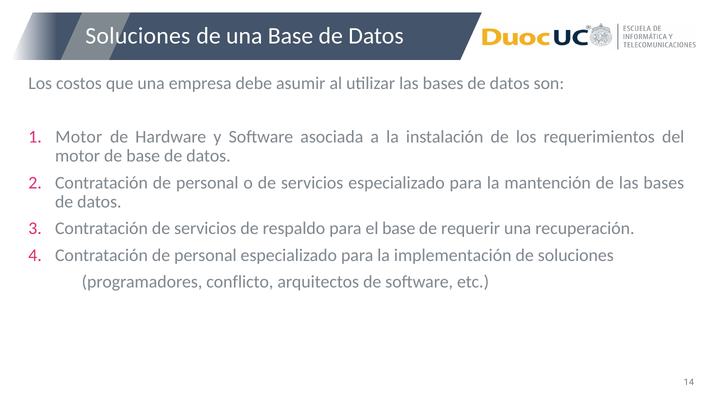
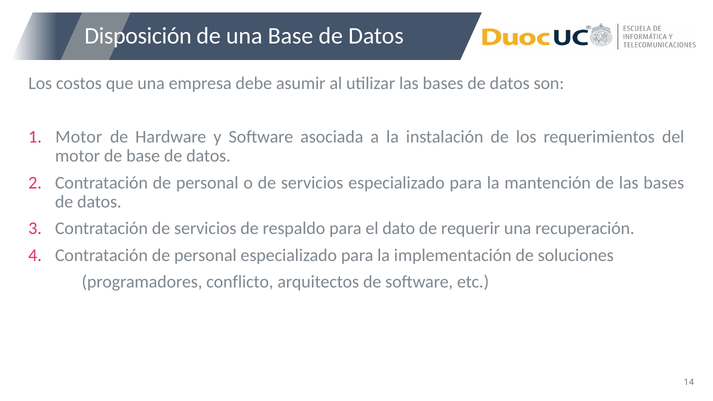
Soluciones at (138, 36): Soluciones -> Disposición
el base: base -> dato
